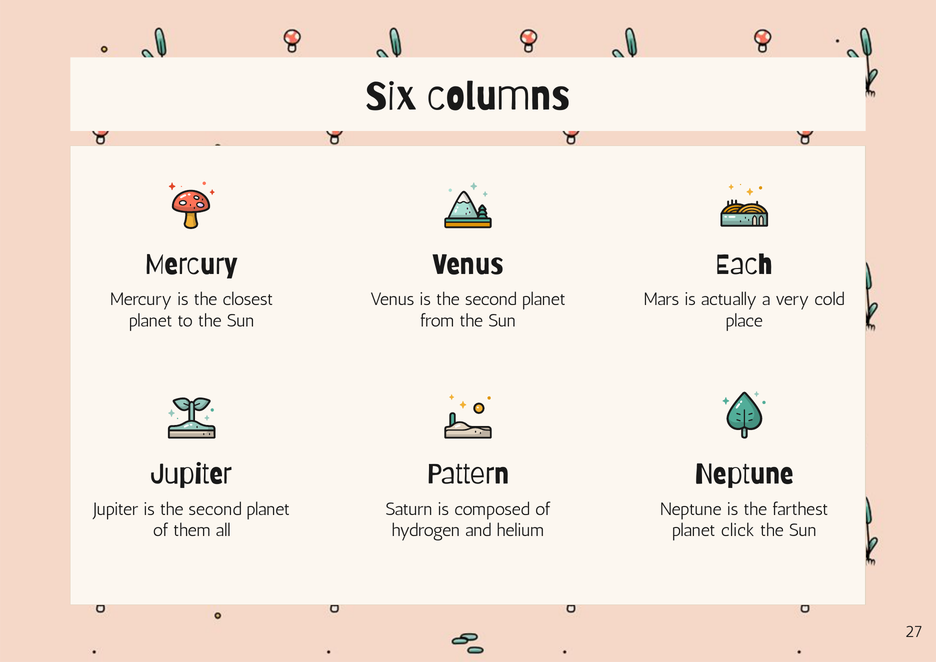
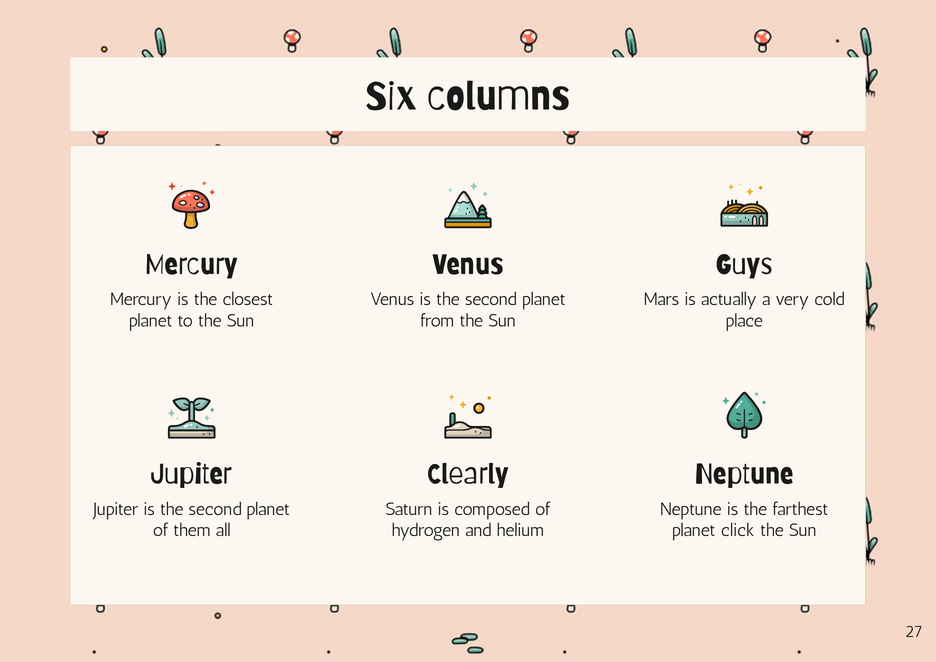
Each: Each -> Guys
Pattern: Pattern -> Clearly
